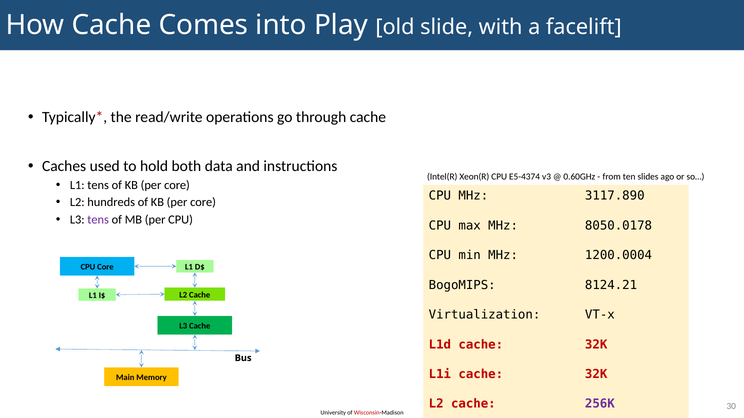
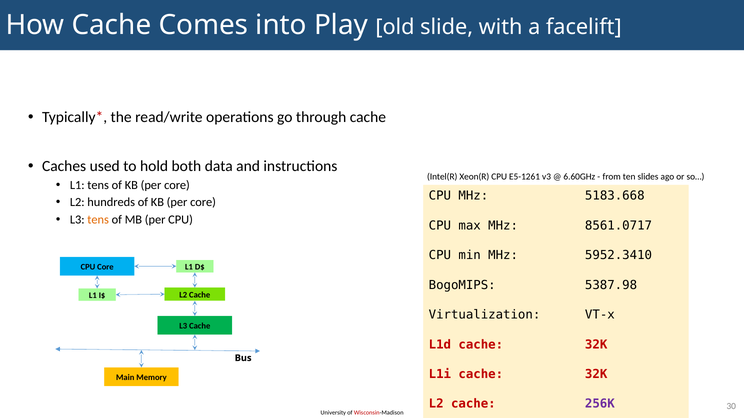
E5-4374: E5-4374 -> E5-1261
0.60GHz: 0.60GHz -> 6.60GHz
3117.890: 3117.890 -> 5183.668
tens at (98, 220) colour: purple -> orange
8050.0178: 8050.0178 -> 8561.0717
1200.0004: 1200.0004 -> 5952.3410
8124.21: 8124.21 -> 5387.98
